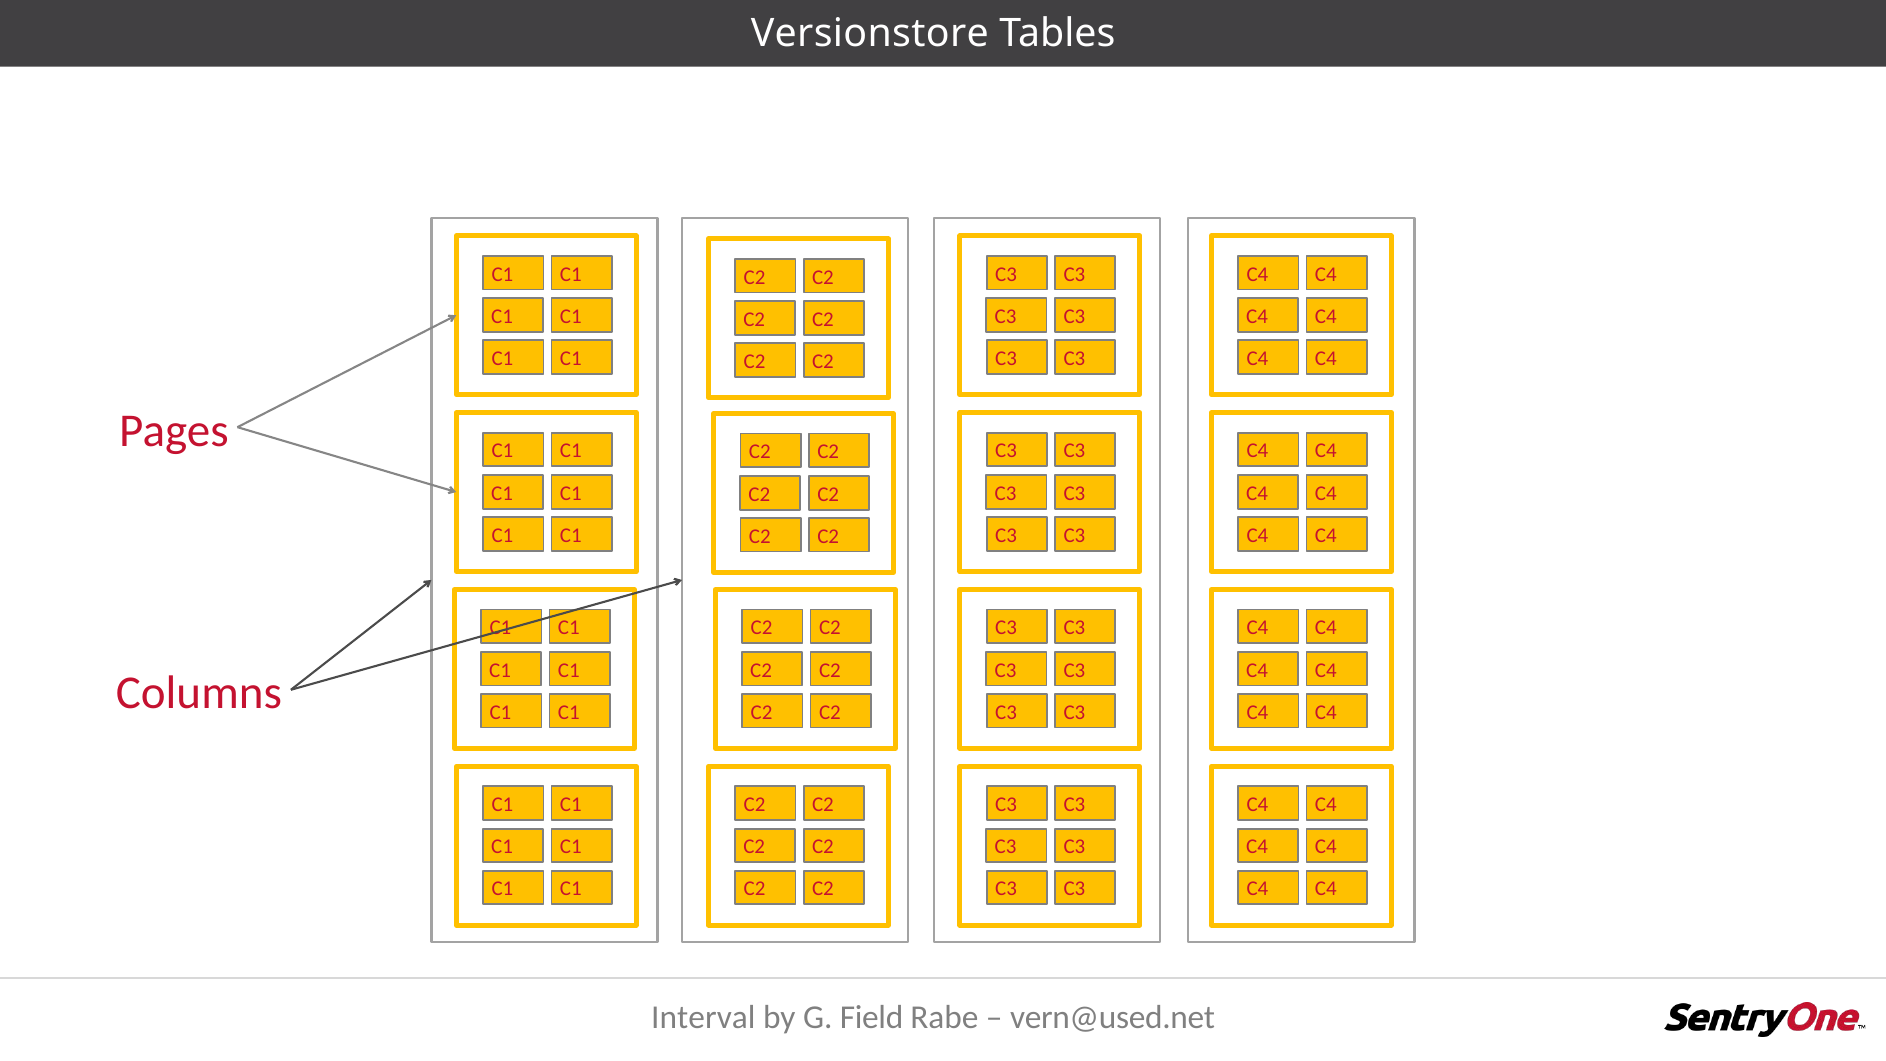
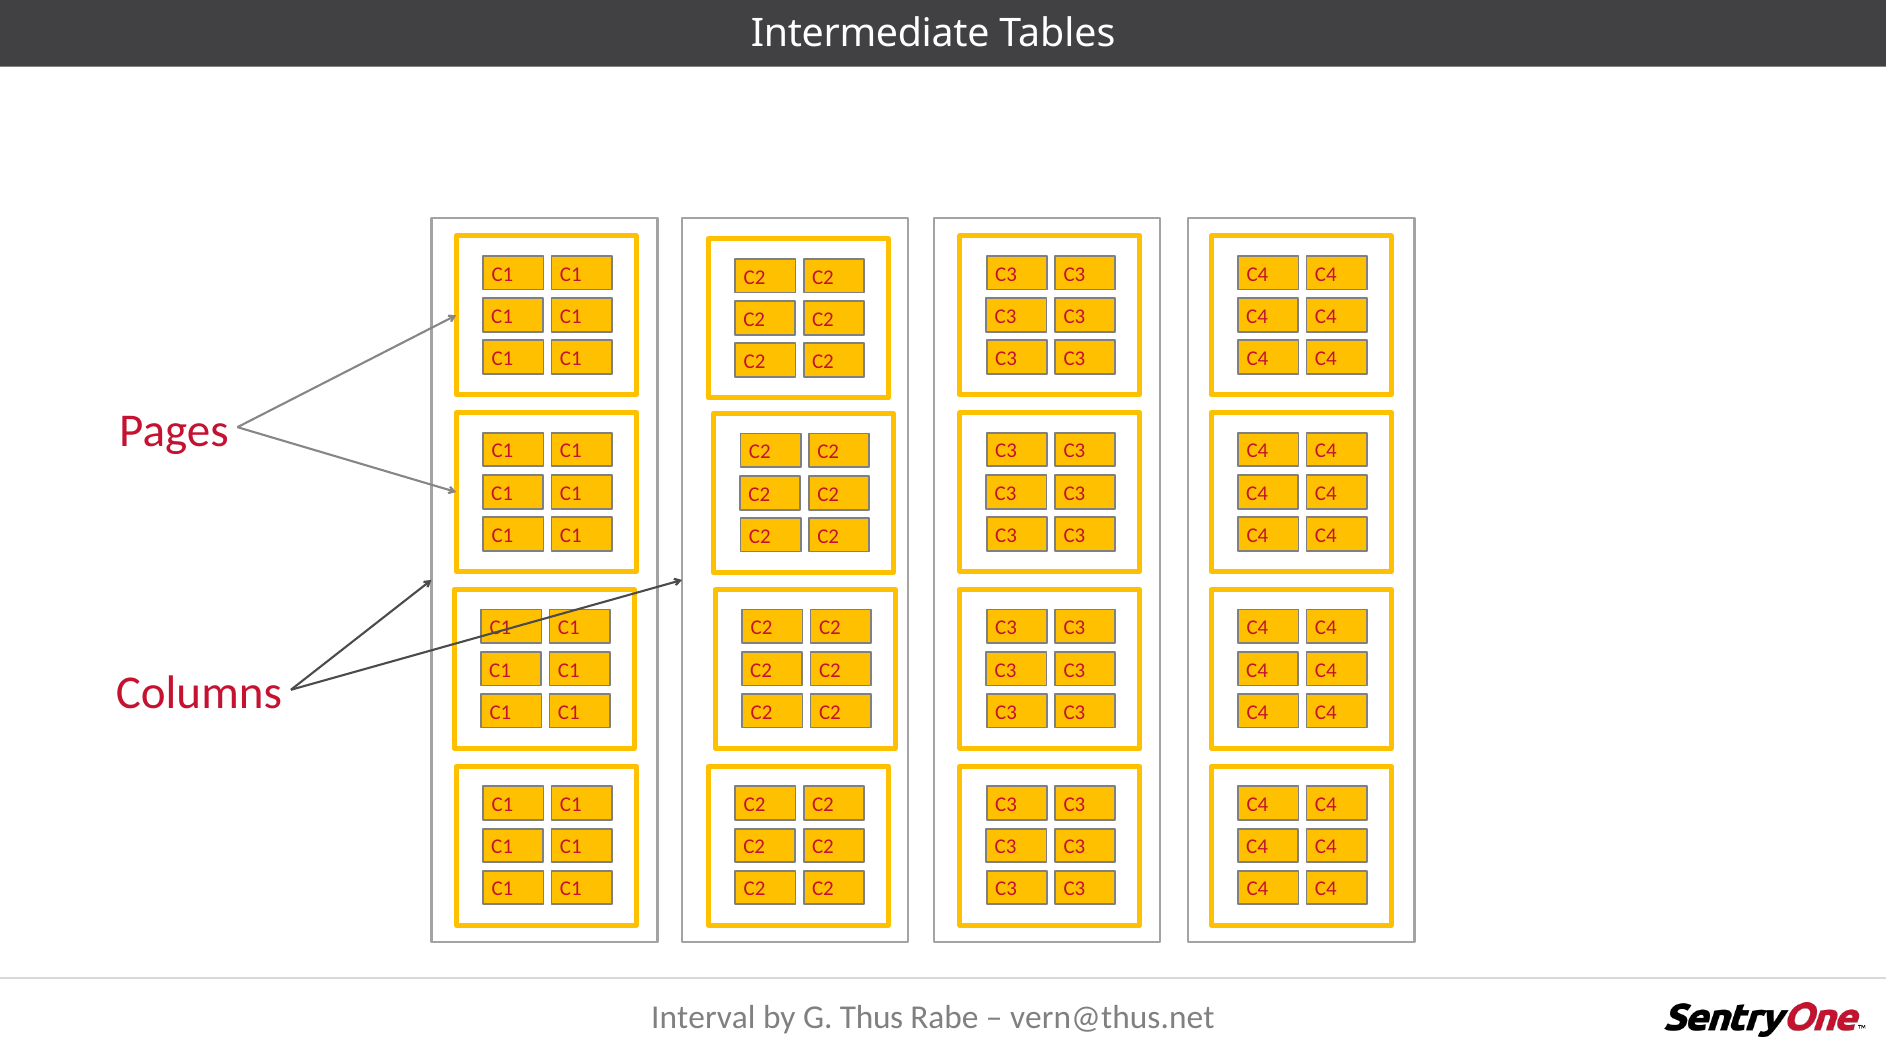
Versionstore: Versionstore -> Intermediate
Field: Field -> Thus
vern@used.net: vern@used.net -> vern@thus.net
